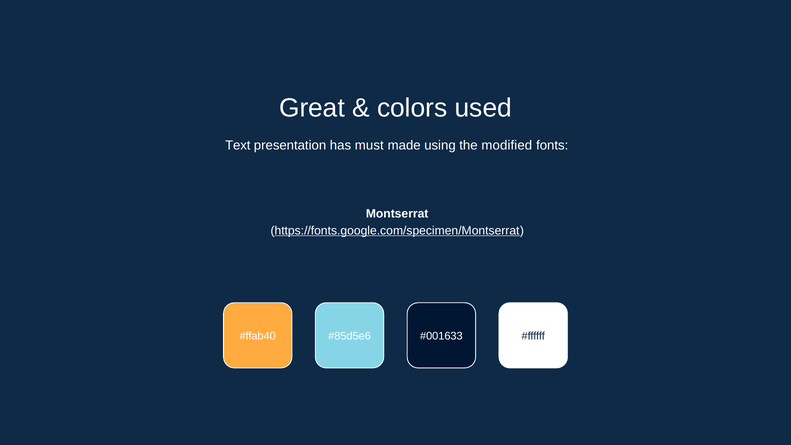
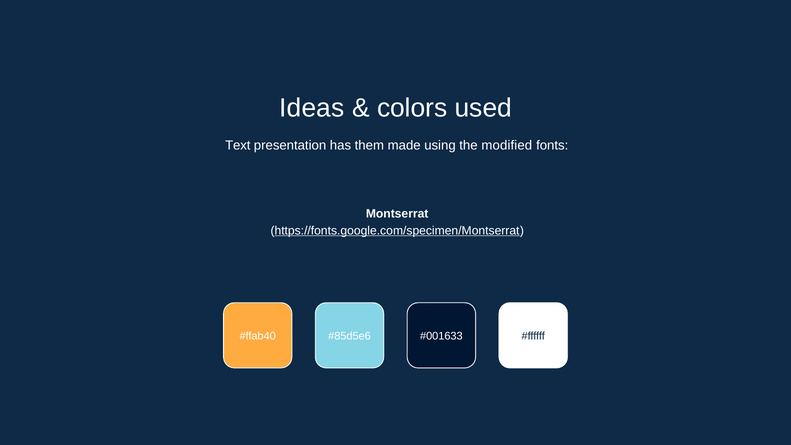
Great: Great -> Ideas
must: must -> them
